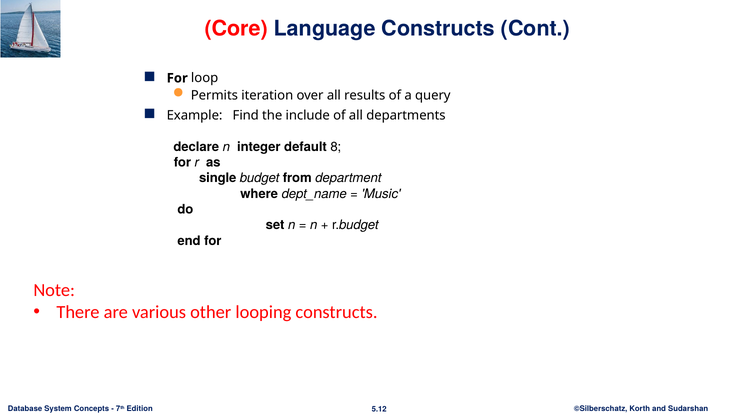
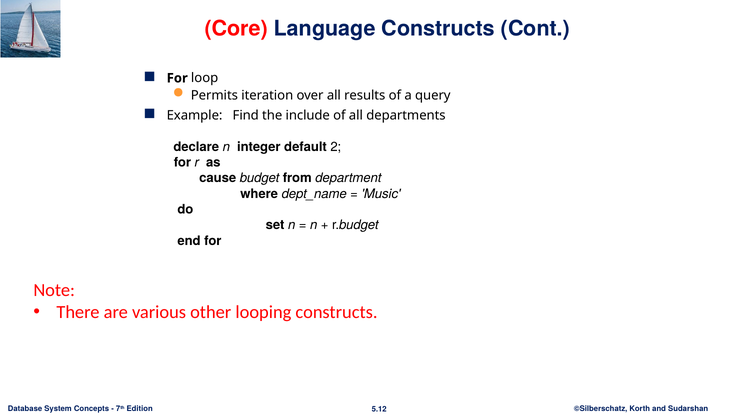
8: 8 -> 2
single: single -> cause
